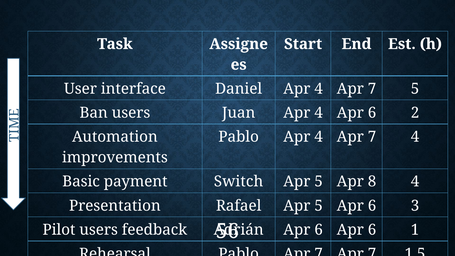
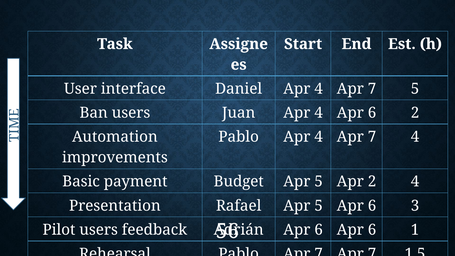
Switch: Switch -> Budget
Apr 8: 8 -> 2
